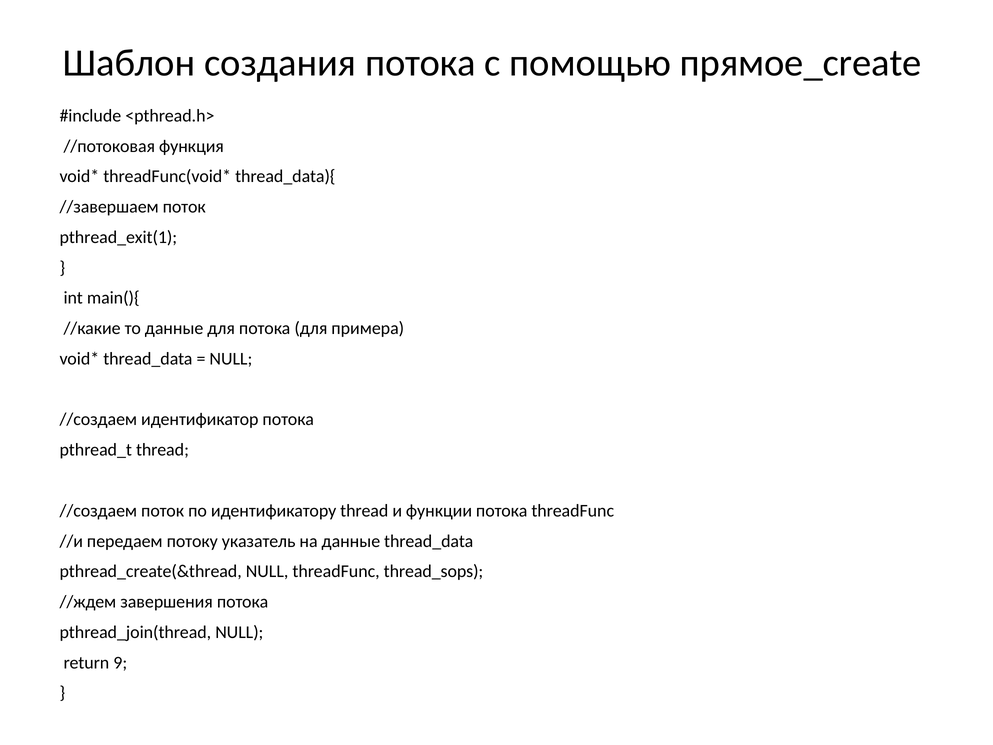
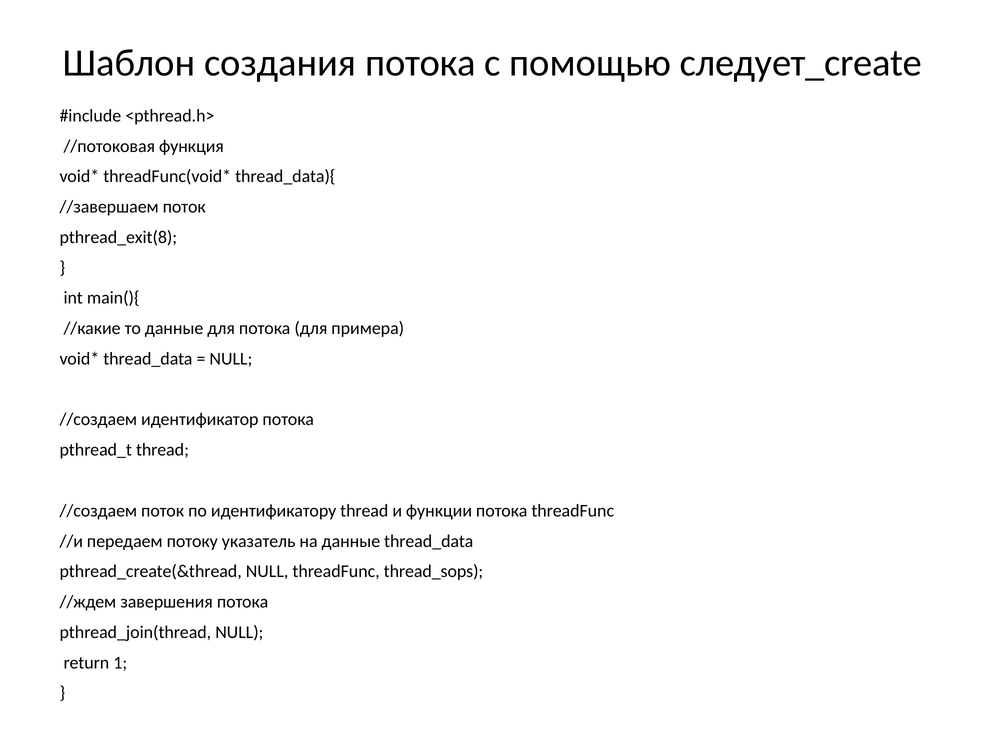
прямое_create: прямое_create -> следует_create
pthread_exit(1: pthread_exit(1 -> pthread_exit(8
9: 9 -> 1
